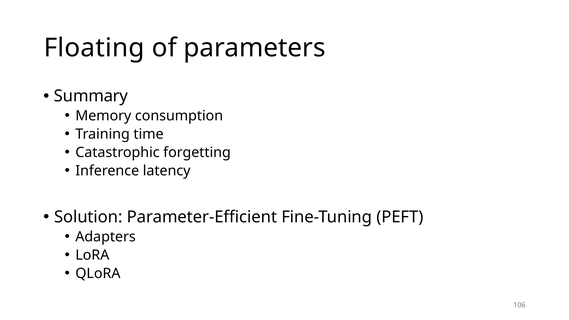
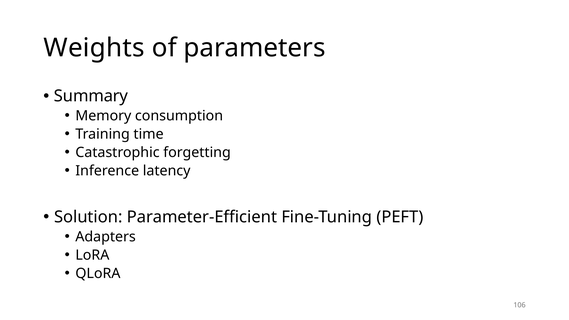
Floating: Floating -> Weights
